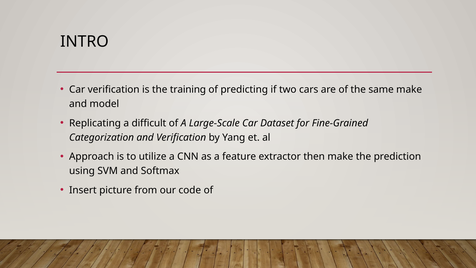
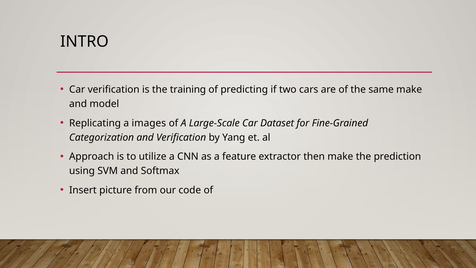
difficult: difficult -> images
